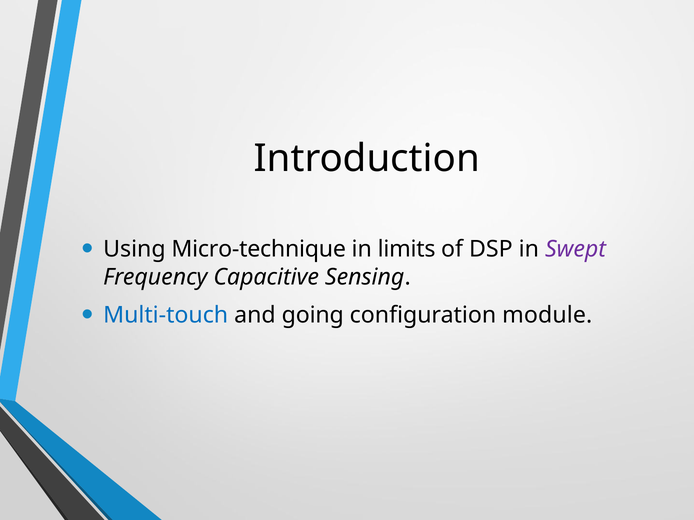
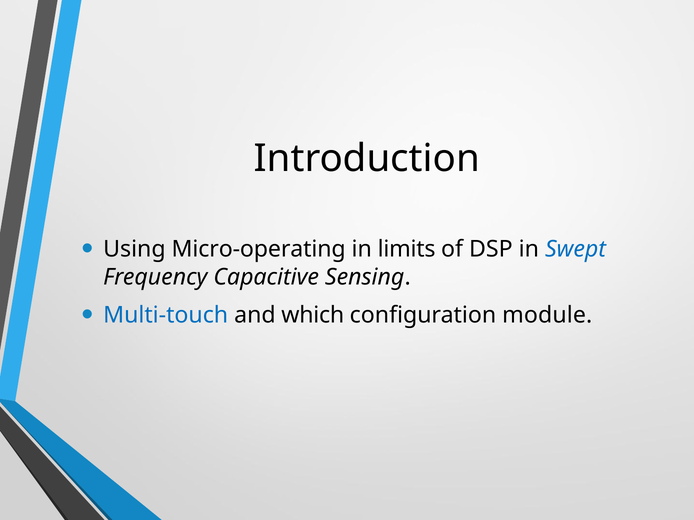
Micro-technique: Micro-technique -> Micro-operating
Swept colour: purple -> blue
going: going -> which
